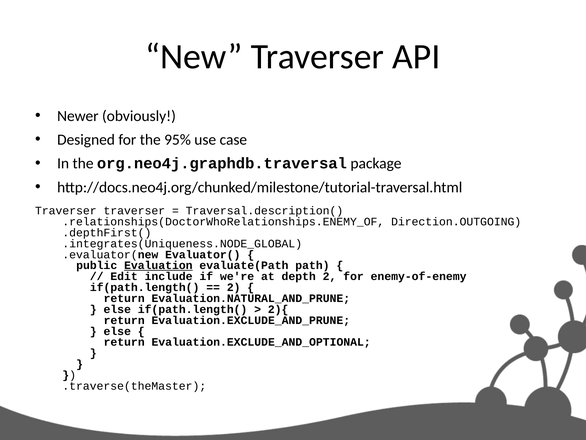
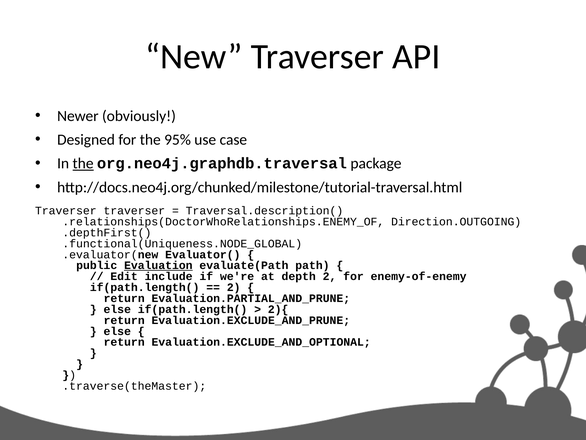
the at (83, 163) underline: none -> present
.integrates(Uniqueness.NODE_GLOBAL: .integrates(Uniqueness.NODE_GLOBAL -> .functional(Uniqueness.NODE_GLOBAL
Evaluation.NATURAL_AND_PRUNE: Evaluation.NATURAL_AND_PRUNE -> Evaluation.PARTIAL_AND_PRUNE
